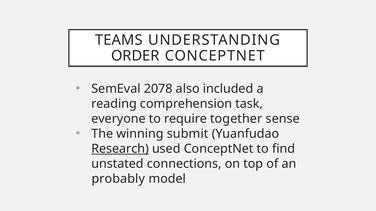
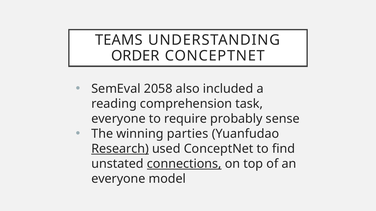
2078: 2078 -> 2058
together: together -> probably
submit: submit -> parties
connections underline: none -> present
probably at (118, 179): probably -> everyone
